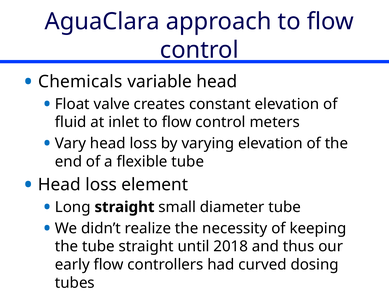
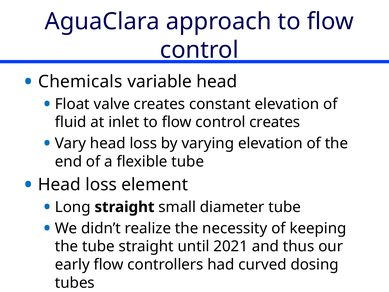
control meters: meters -> creates
2018: 2018 -> 2021
